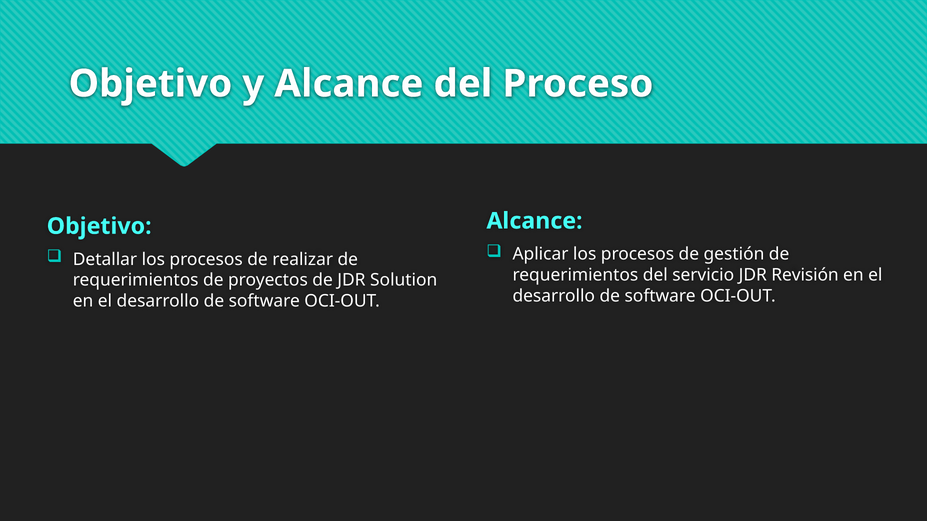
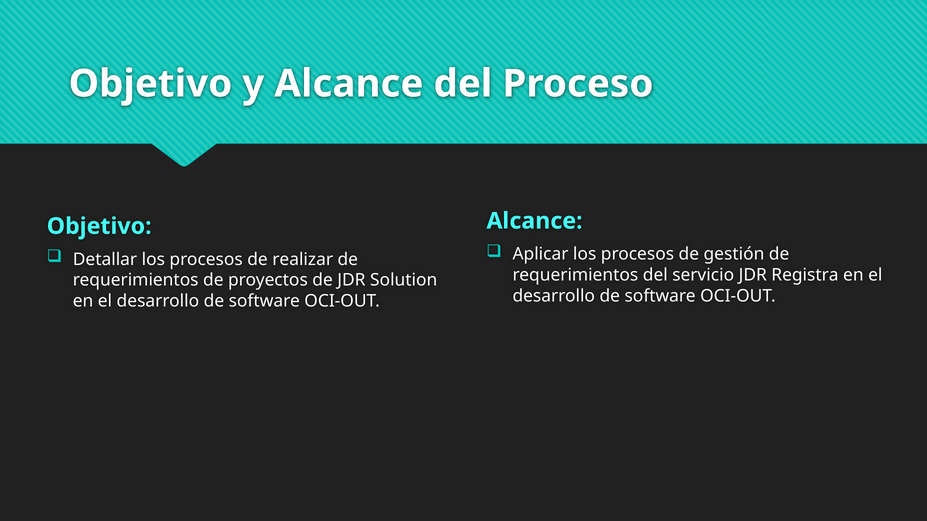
Revisión: Revisión -> Registra
